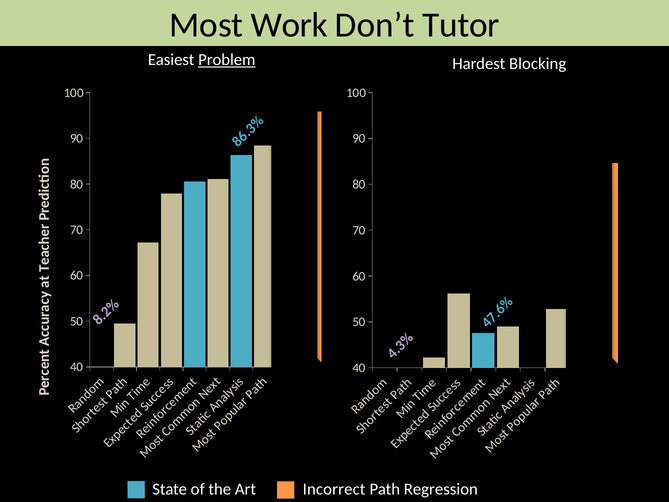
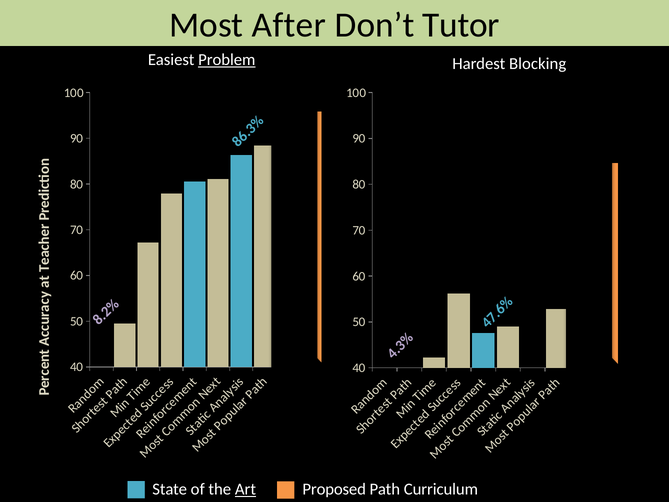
Work: Work -> After
Art underline: none -> present
Incorrect: Incorrect -> Proposed
Regression: Regression -> Curriculum
